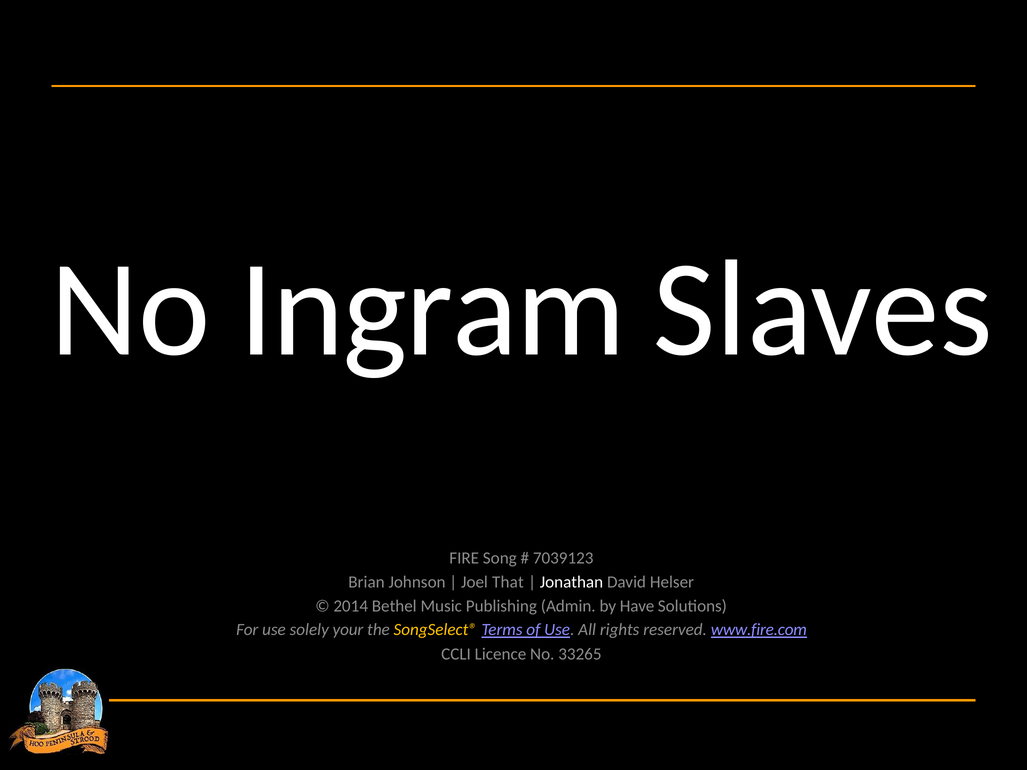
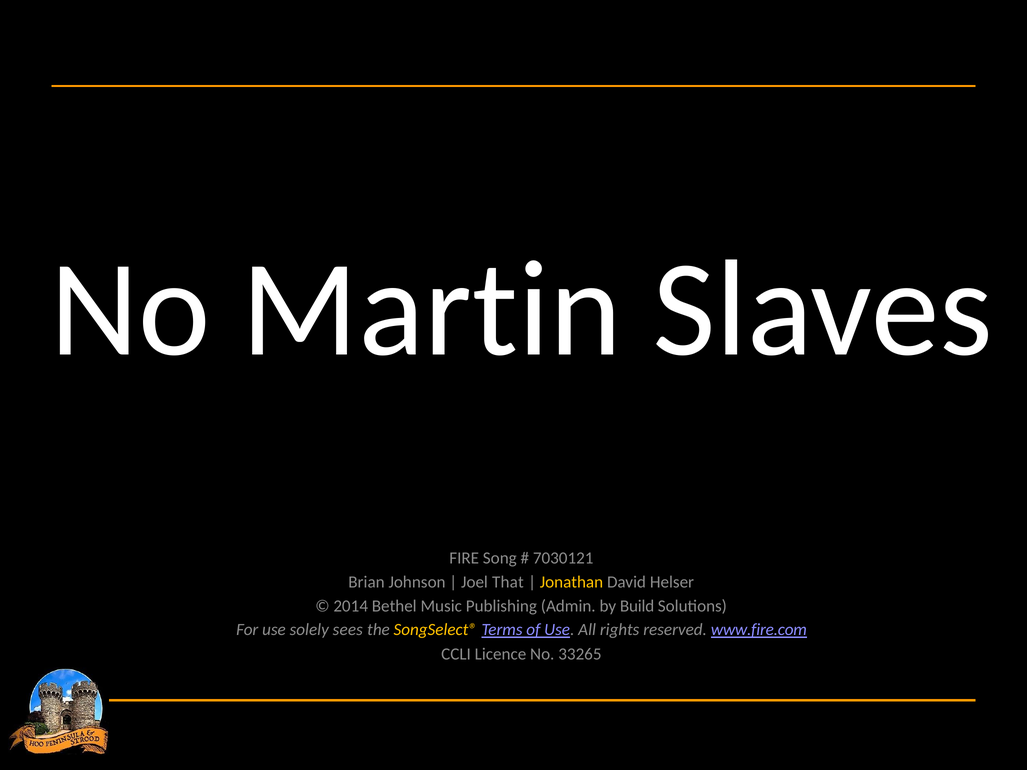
Ingram: Ingram -> Martin
7039123: 7039123 -> 7030121
Jonathan colour: white -> yellow
Have: Have -> Build
your: your -> sees
